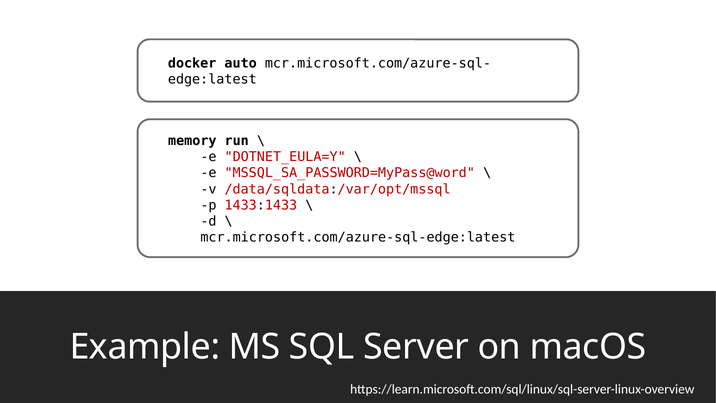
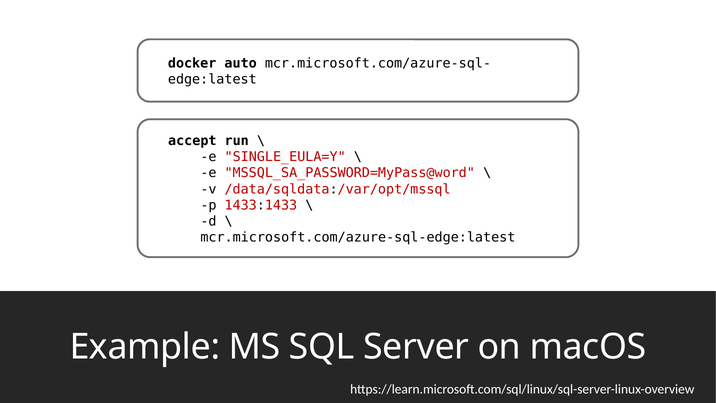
memory: memory -> accept
DOTNET_EULA=Y: DOTNET_EULA=Y -> SINGLE_EULA=Y
